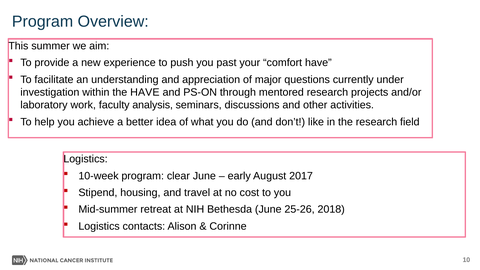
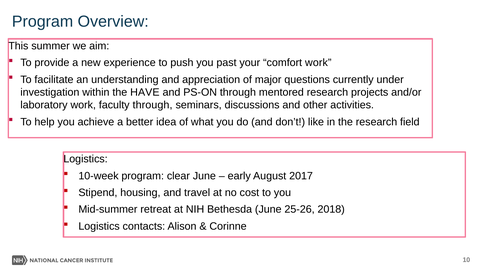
comfort have: have -> work
faculty analysis: analysis -> through
